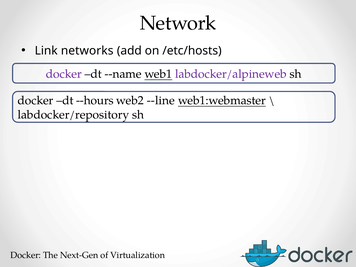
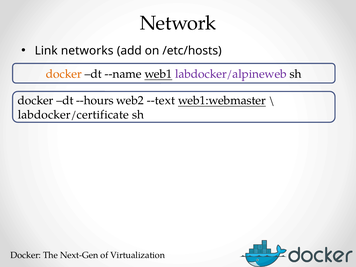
docker at (64, 74) colour: purple -> orange
--line: --line -> --text
labdocker/repository: labdocker/repository -> labdocker/certificate
